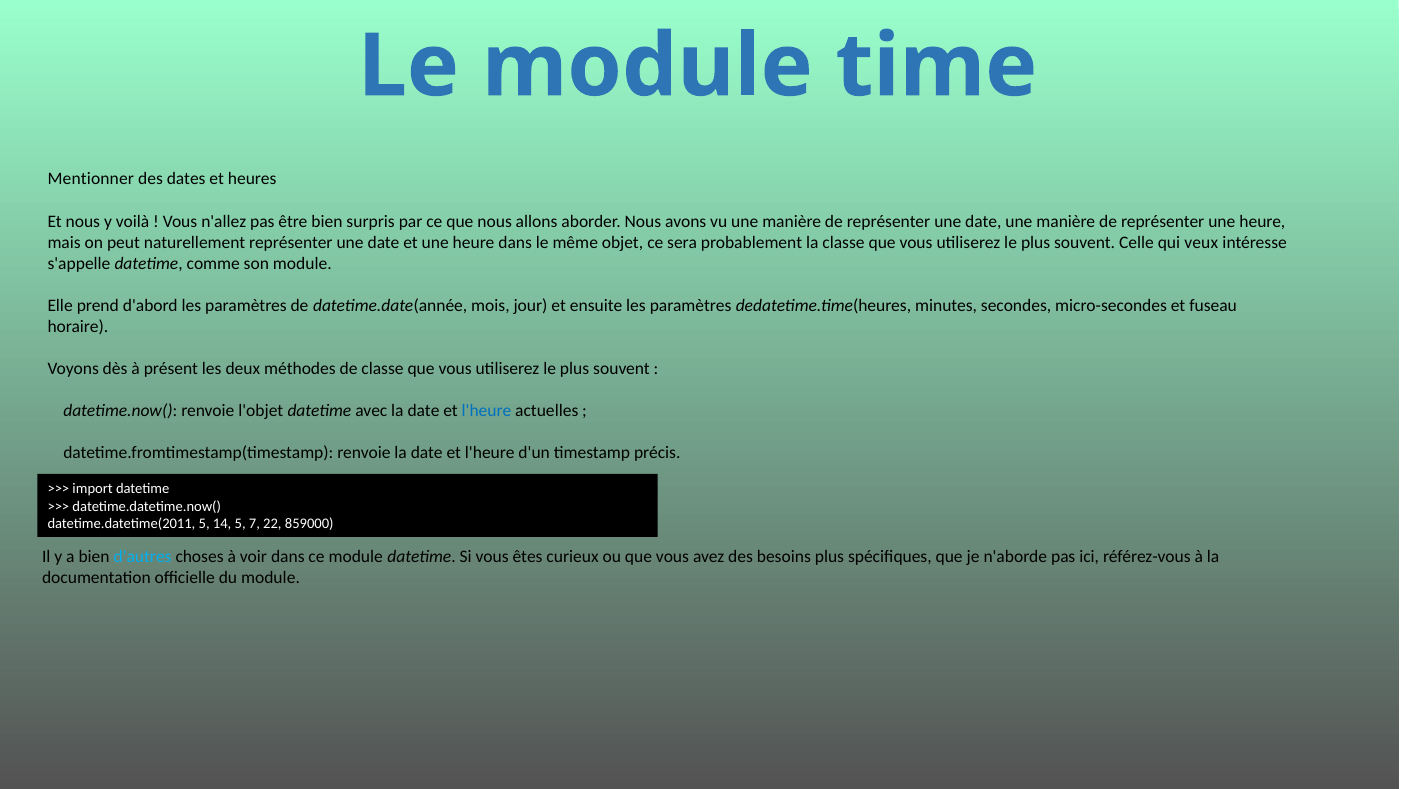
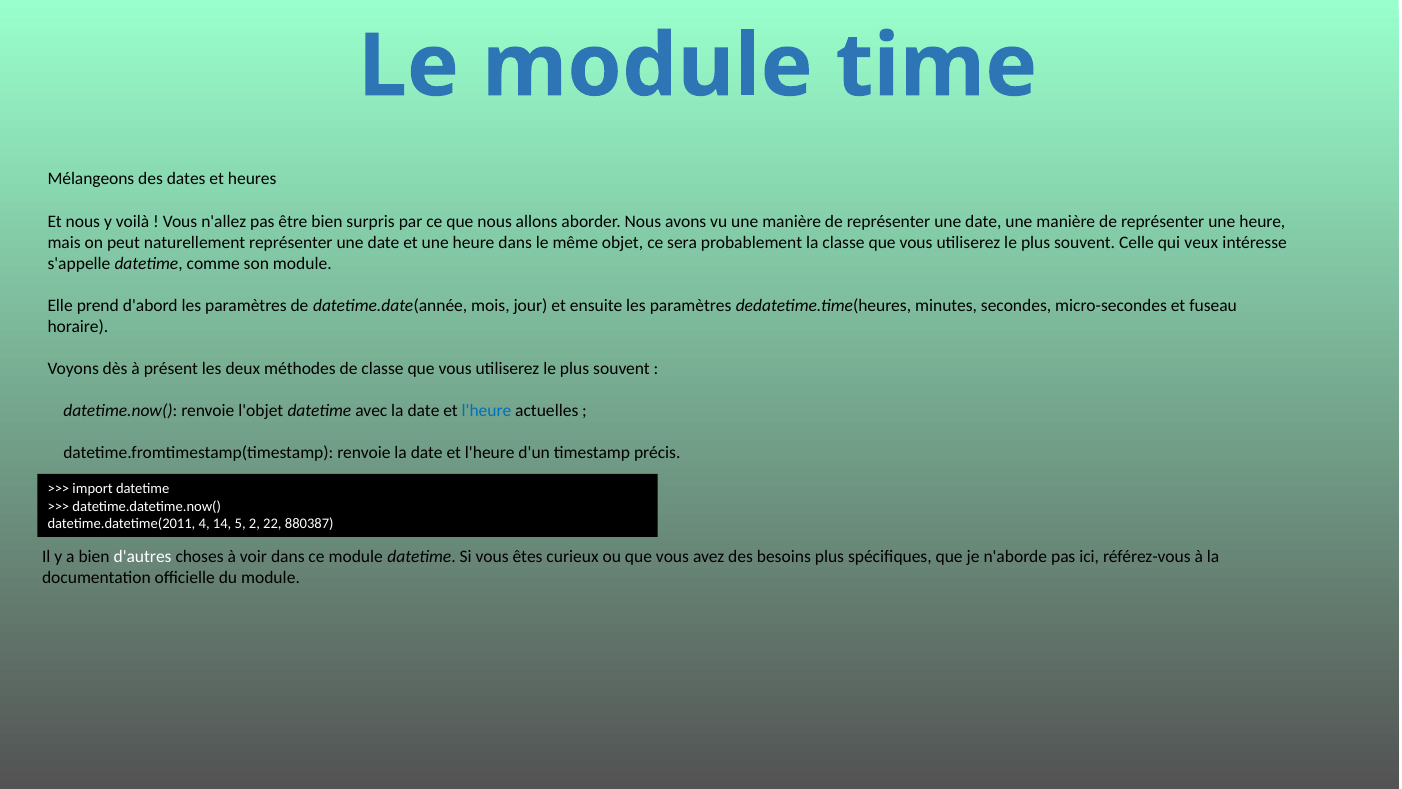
Mentionner: Mentionner -> Mélangeons
datetime.datetime(2011 5: 5 -> 4
7: 7 -> 2
859000: 859000 -> 880387
d'autres colour: light blue -> white
